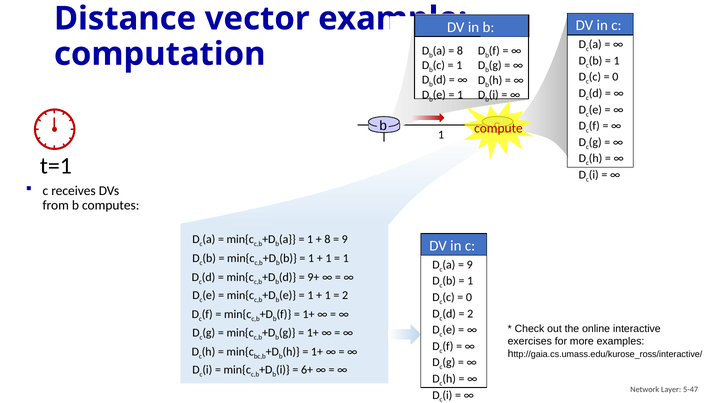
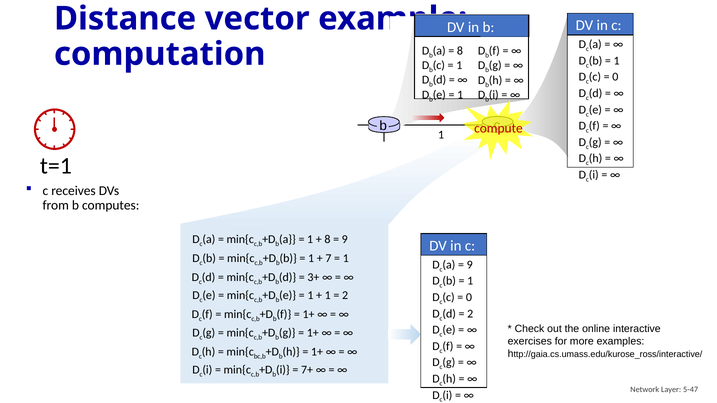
1 at (328, 258): 1 -> 7
9+: 9+ -> 3+
6+: 6+ -> 7+
